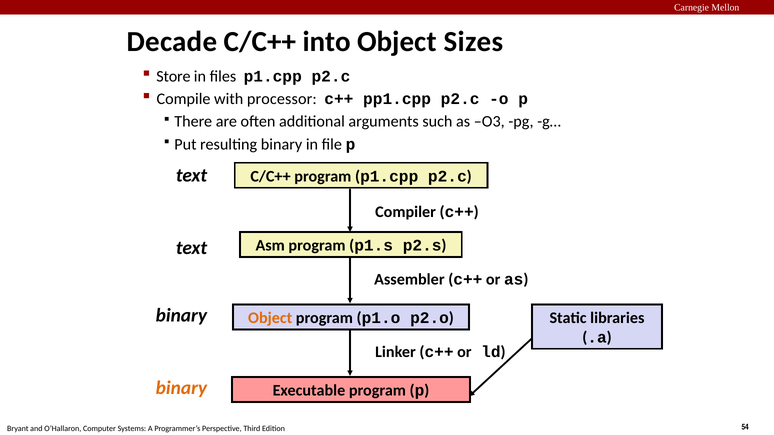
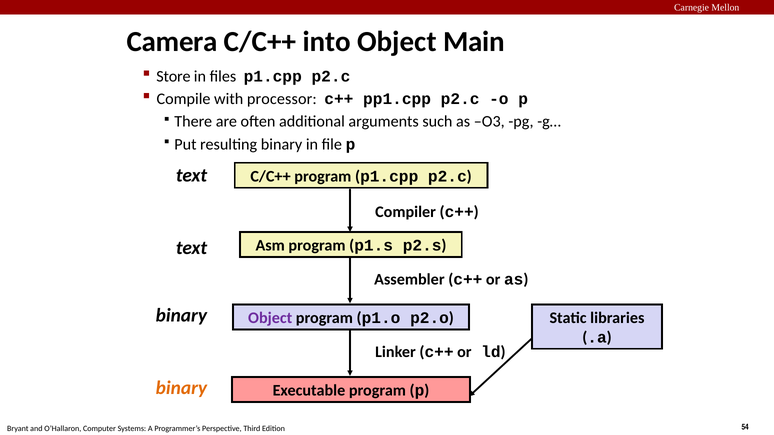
Decade: Decade -> Camera
Sizes: Sizes -> Main
Object at (270, 318) colour: orange -> purple
